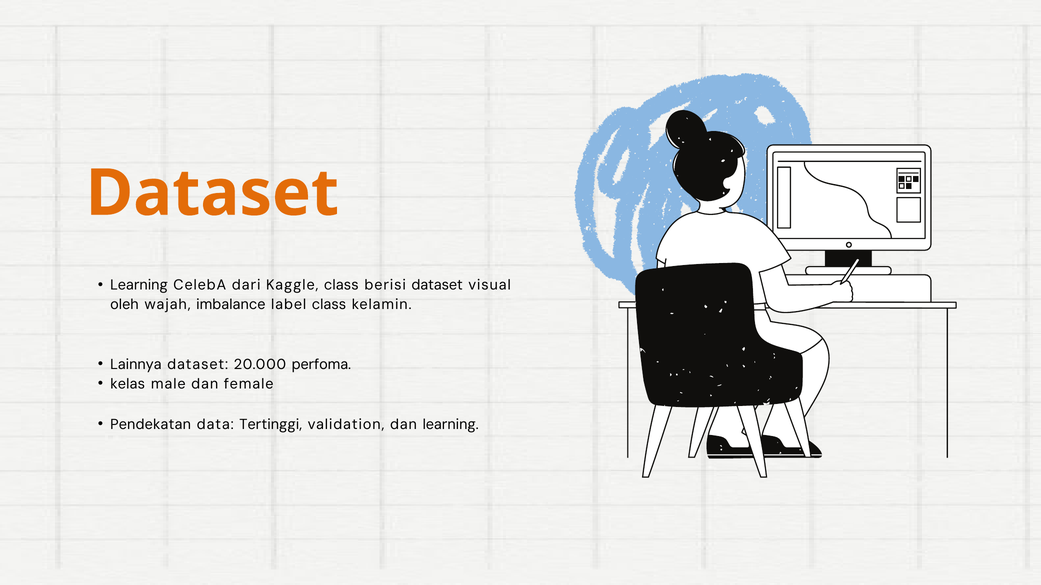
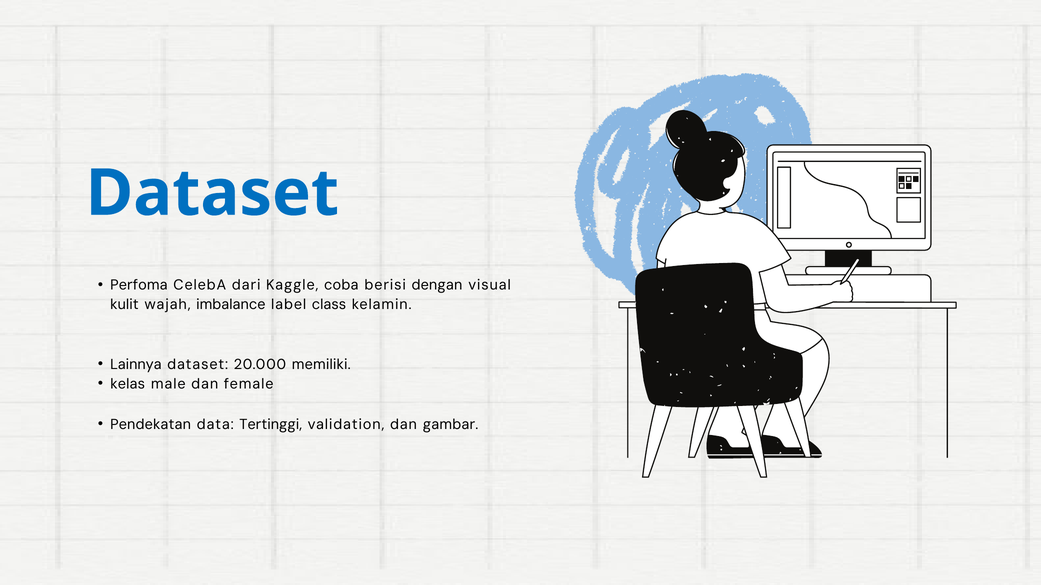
Dataset at (212, 194) colour: orange -> blue
Learning at (139, 285): Learning -> Perfoma
Kaggle class: class -> coba
berisi dataset: dataset -> dengan
oleh: oleh -> kulit
perfoma: perfoma -> memiliki
dan learning: learning -> gambar
